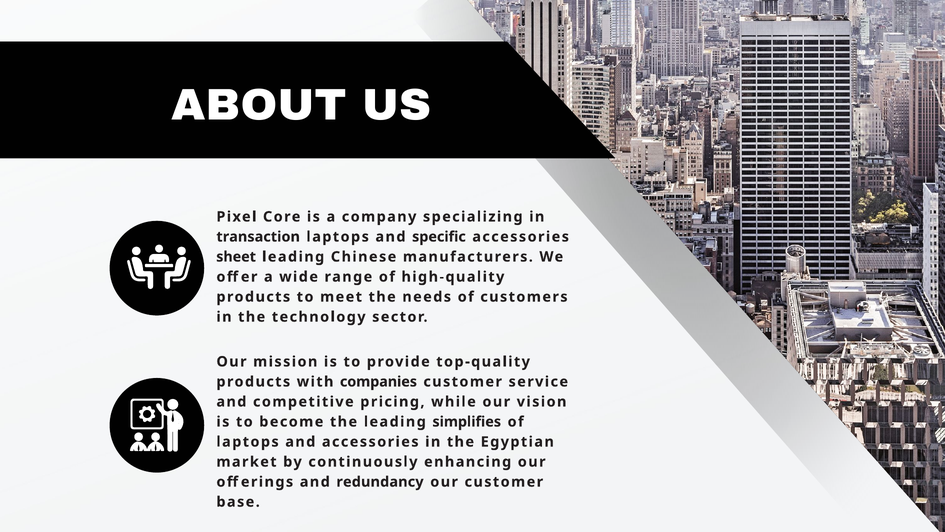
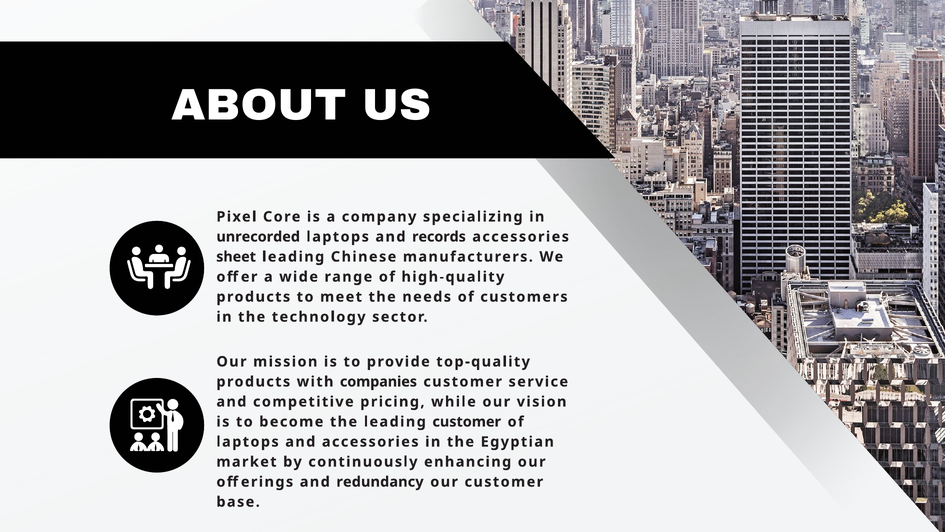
transaction: transaction -> unrecorded
specific: specific -> records
leading simplifies: simplifies -> customer
